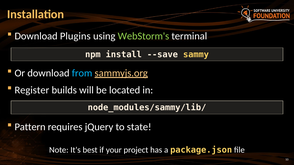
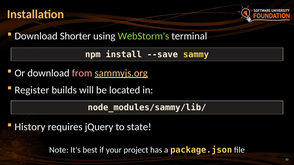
Plugins: Plugins -> Shorter
from colour: light blue -> pink
Pattern: Pattern -> History
